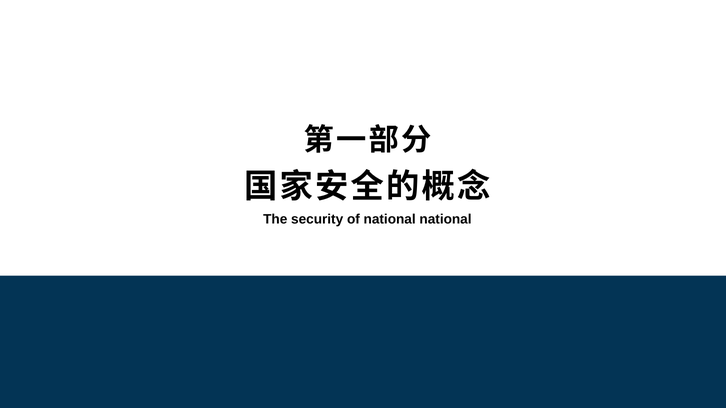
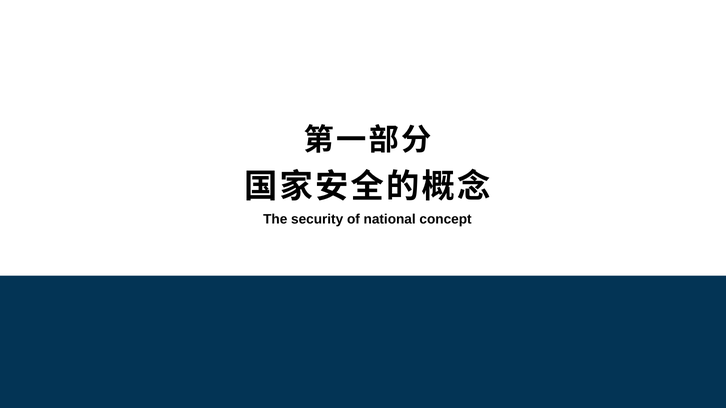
national national: national -> concept
